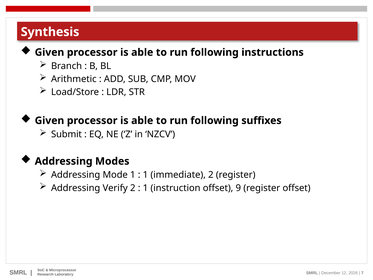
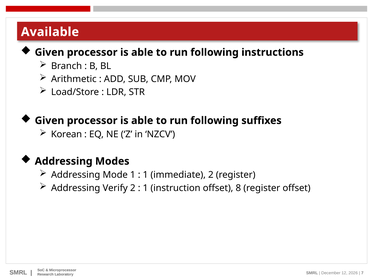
Synthesis: Synthesis -> Available
Submit: Submit -> Korean
9: 9 -> 8
